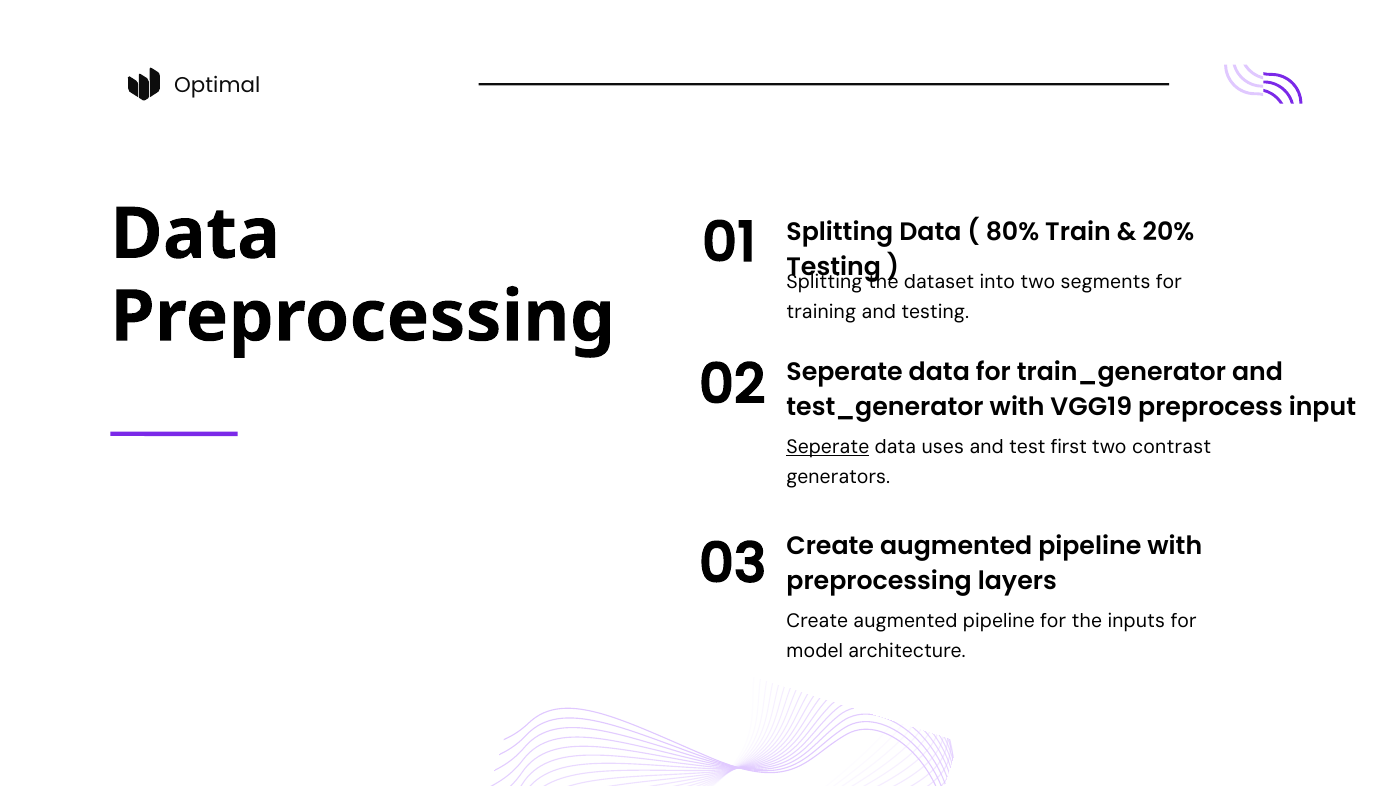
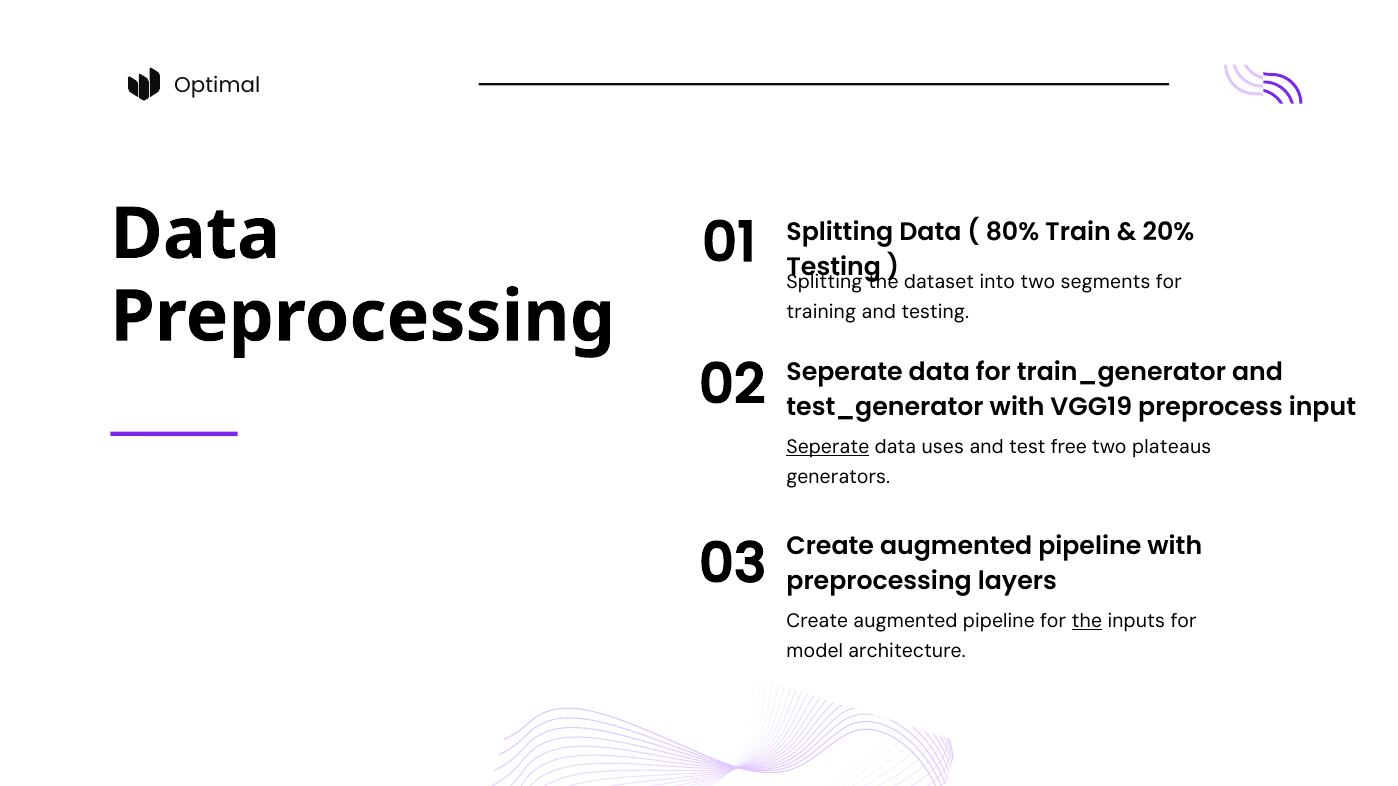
first: first -> free
contrast: contrast -> plateaus
the at (1087, 621) underline: none -> present
